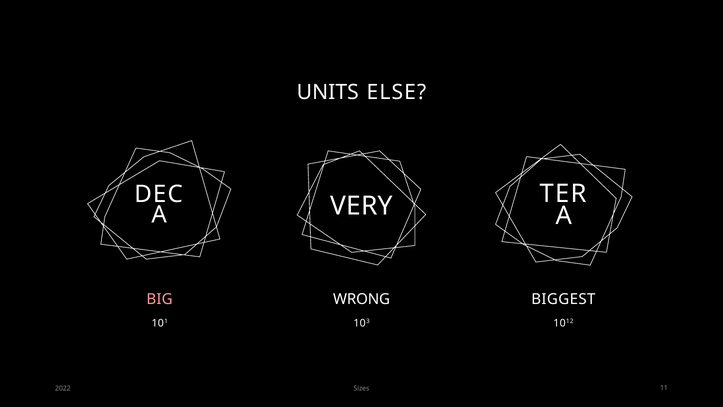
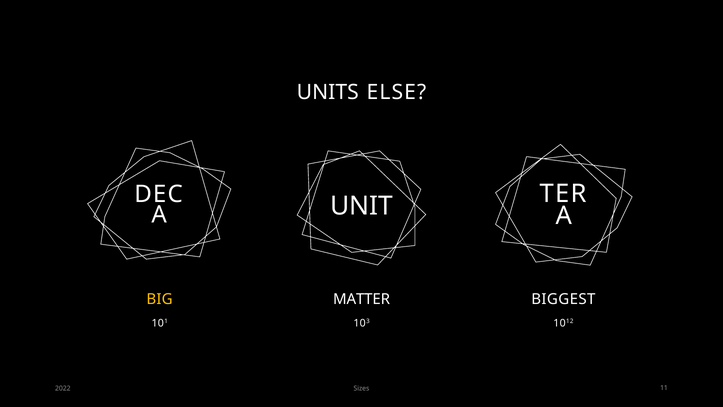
VERY: VERY -> UNIT
BIG colour: pink -> yellow
WRONG: WRONG -> MATTER
